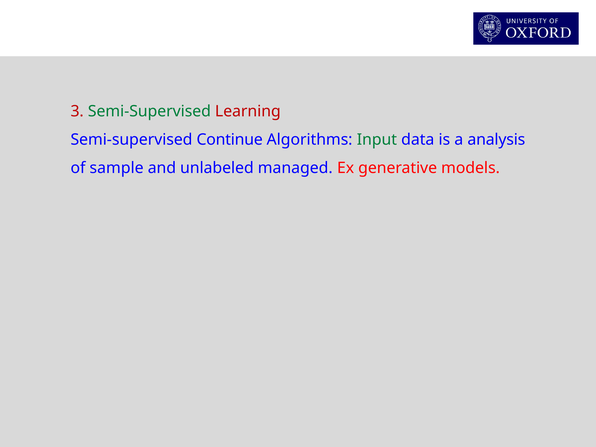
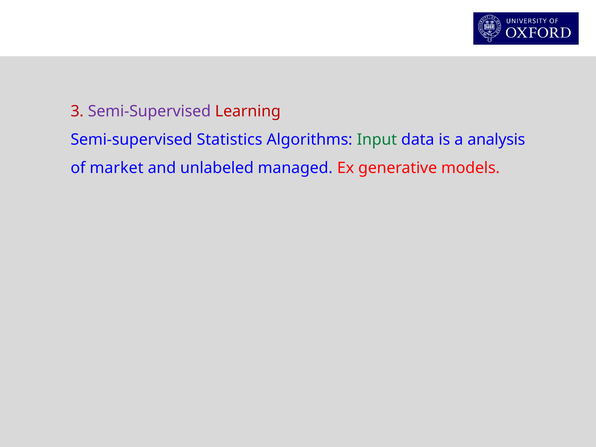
Semi-Supervised at (149, 111) colour: green -> purple
Continue: Continue -> Statistics
sample: sample -> market
